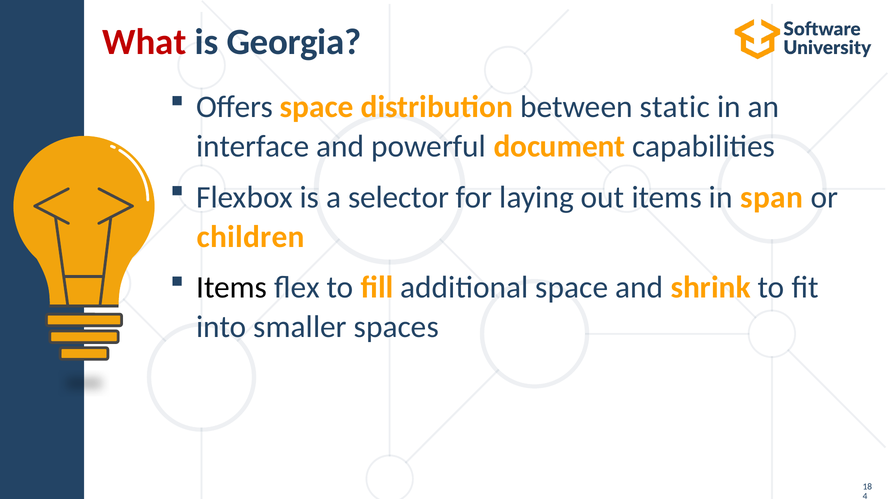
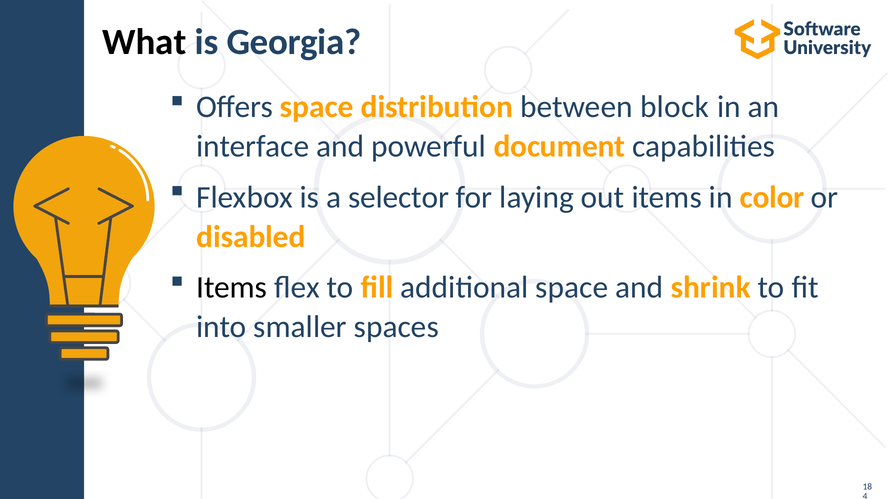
What colour: red -> black
static: static -> block
span: span -> color
children: children -> disabled
